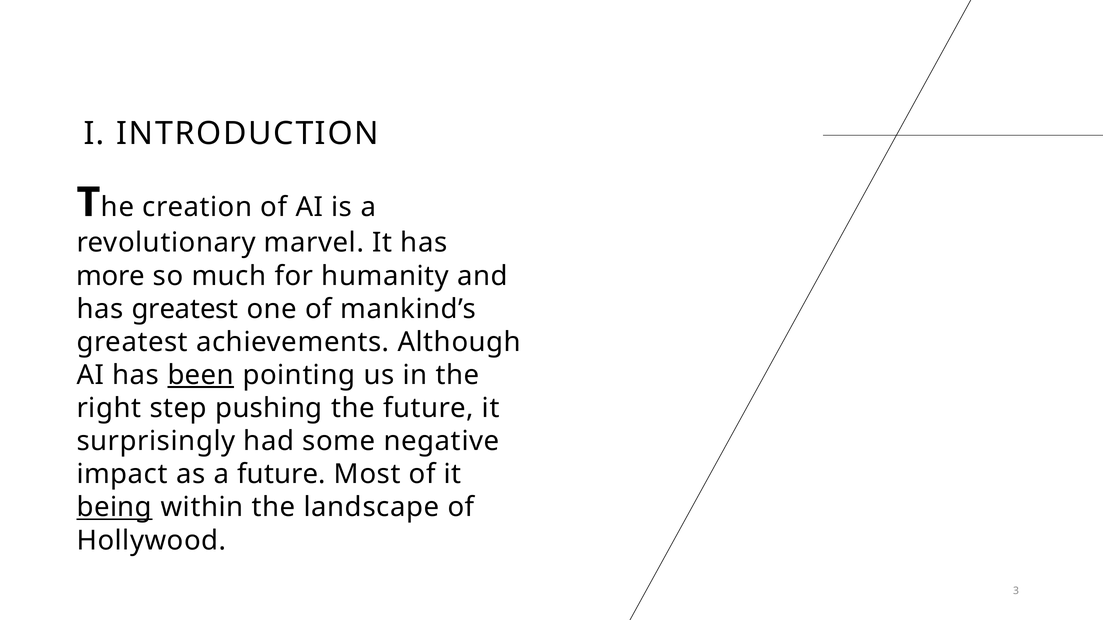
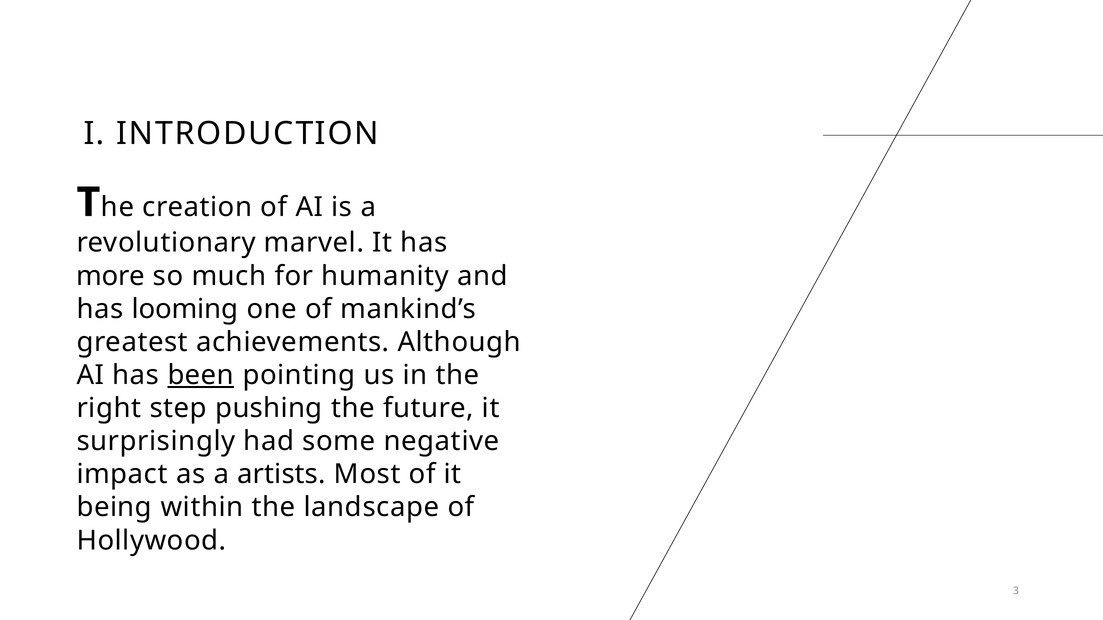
has greatest: greatest -> looming
a future: future -> artists
being underline: present -> none
